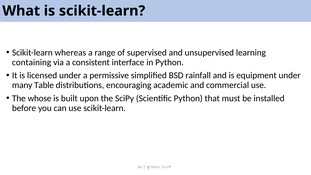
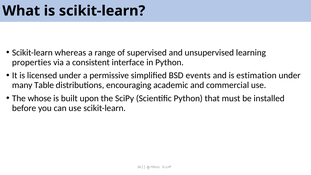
containing: containing -> properties
rainfall: rainfall -> events
equipment: equipment -> estimation
